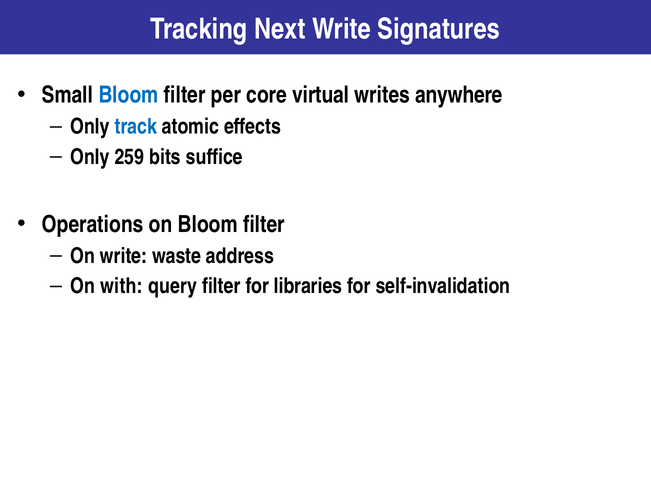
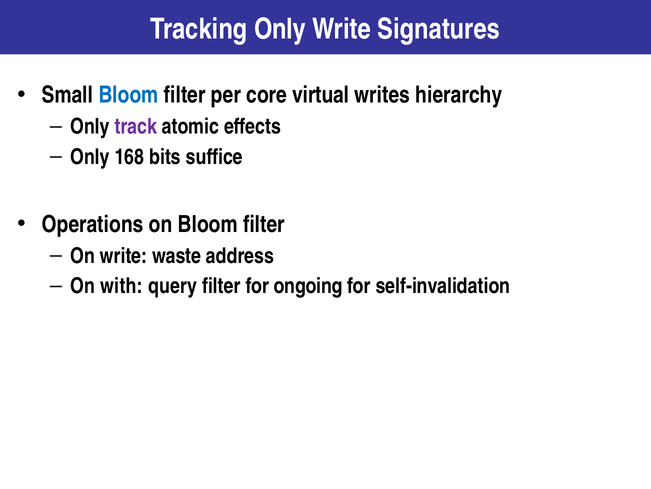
Tracking Next: Next -> Only
anywhere: anywhere -> hierarchy
track colour: blue -> purple
259: 259 -> 168
libraries: libraries -> ongoing
